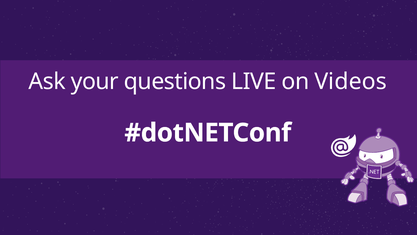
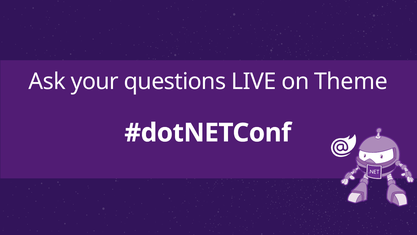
Videos: Videos -> Theme
